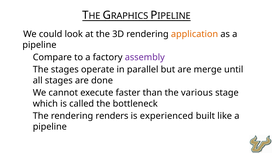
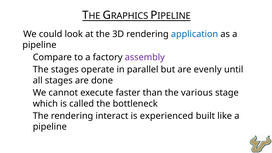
application colour: orange -> blue
merge: merge -> evenly
renders: renders -> interact
